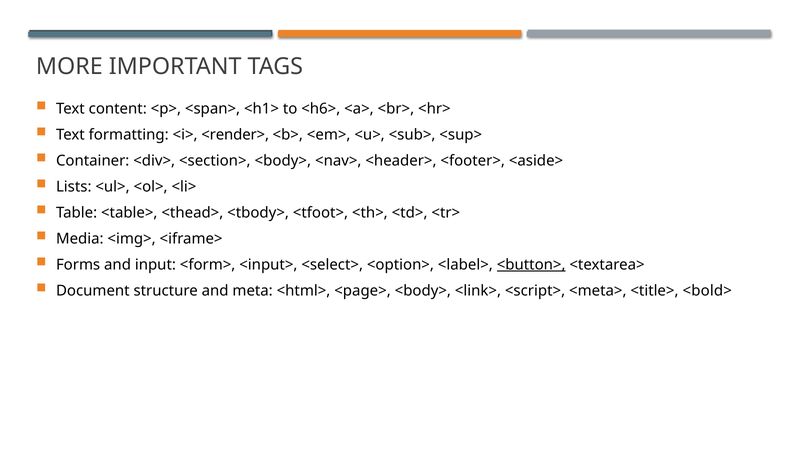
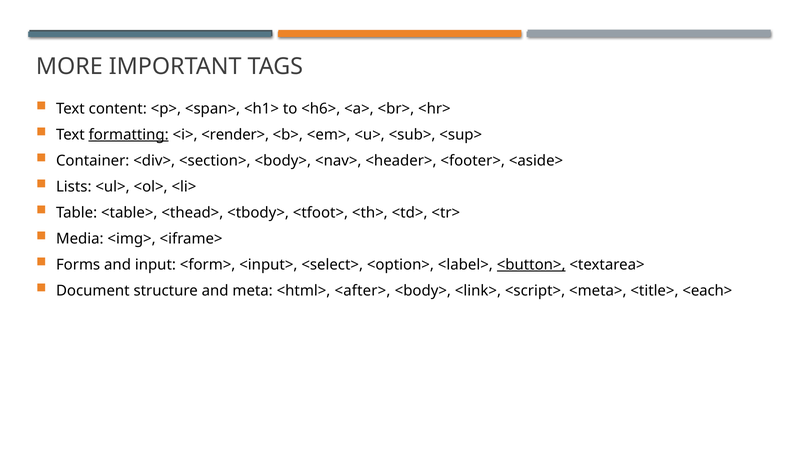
formatting underline: none -> present
<page>: <page> -> <after>
<bold>: <bold> -> <each>
